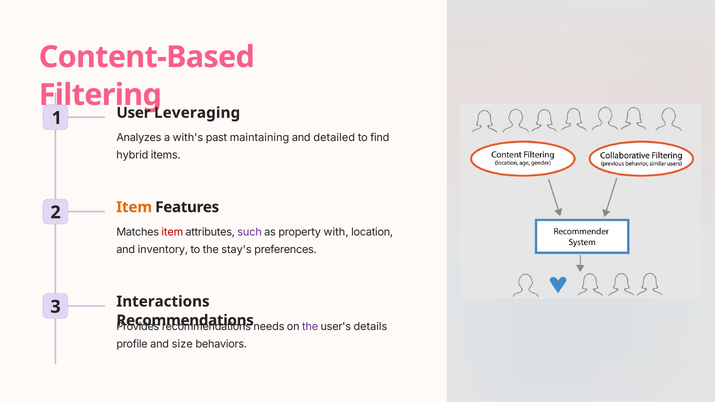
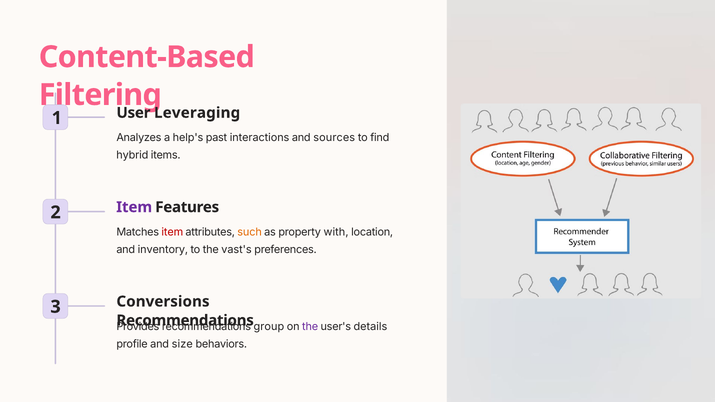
with's: with's -> help's
maintaining: maintaining -> interactions
detailed: detailed -> sources
Item at (134, 207) colour: orange -> purple
such colour: purple -> orange
stay's: stay's -> vast's
Interactions: Interactions -> Conversions
needs: needs -> group
